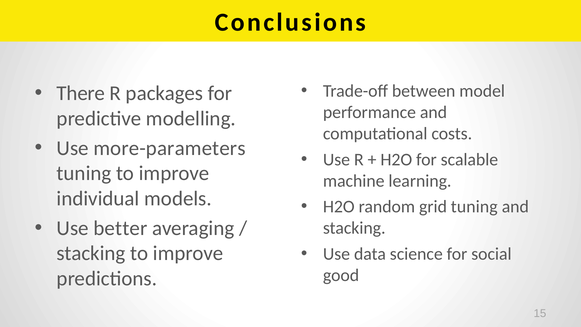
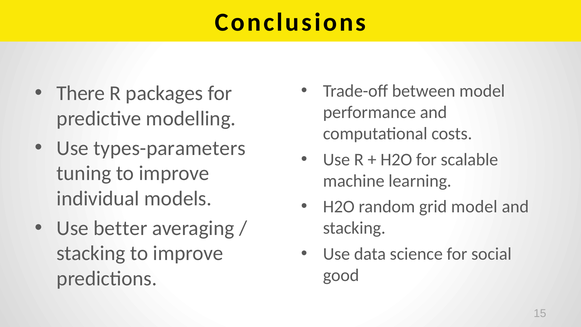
more-parameters: more-parameters -> types-parameters
grid tuning: tuning -> model
